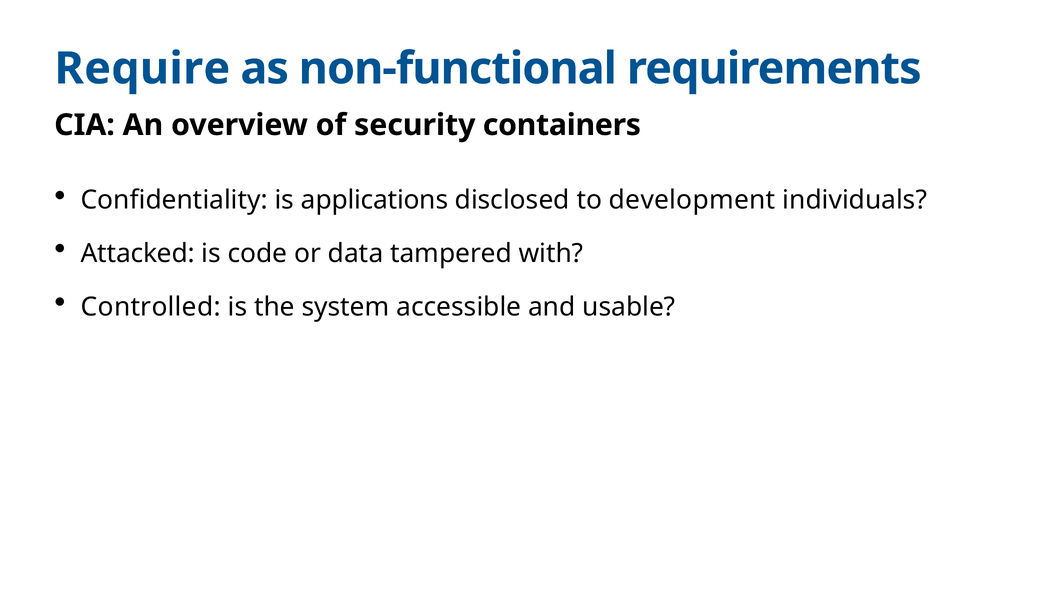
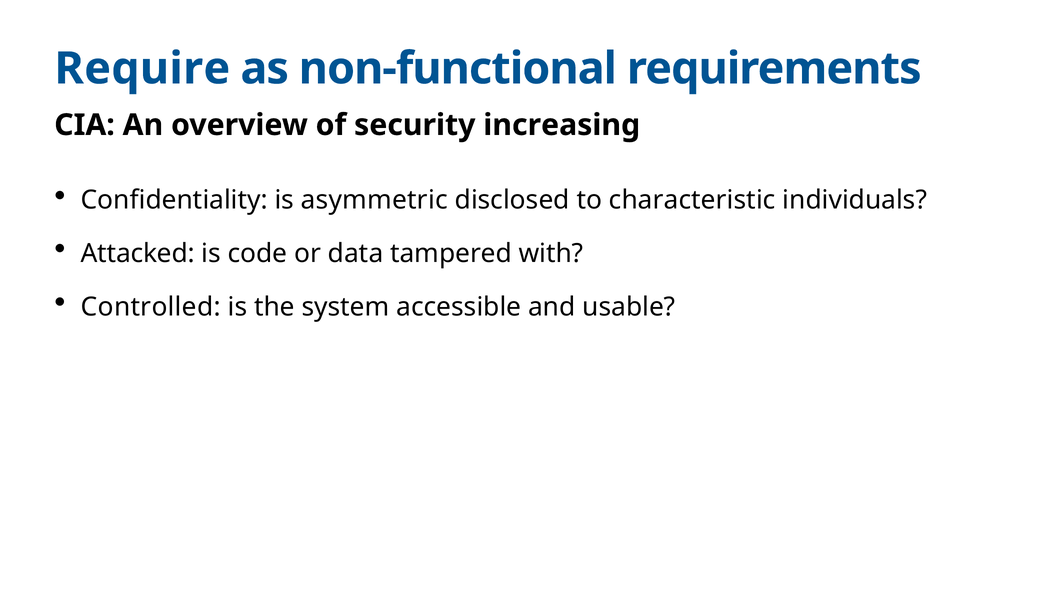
containers: containers -> increasing
applications: applications -> asymmetric
development: development -> characteristic
